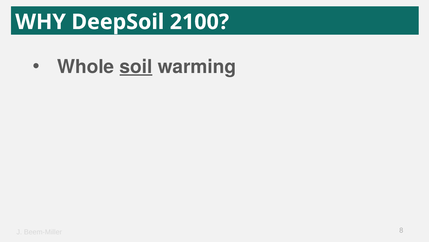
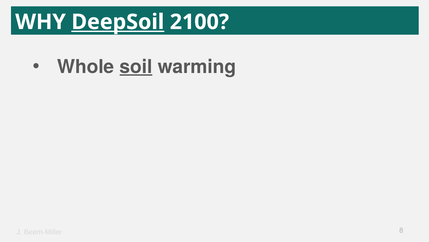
DeepSoil underline: none -> present
